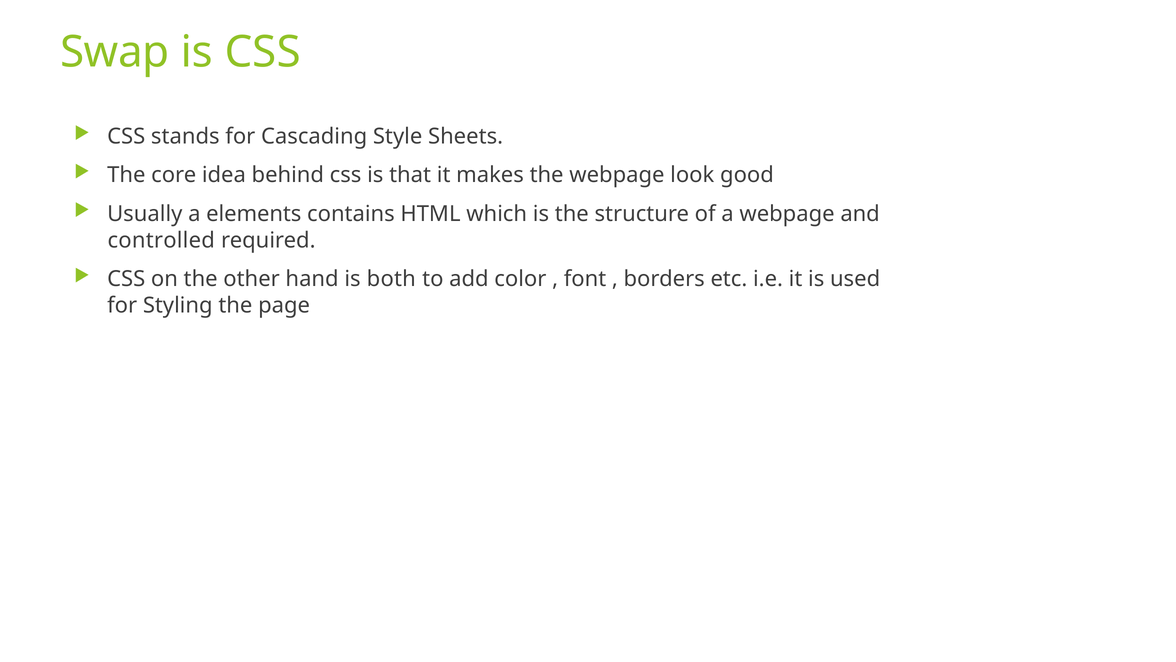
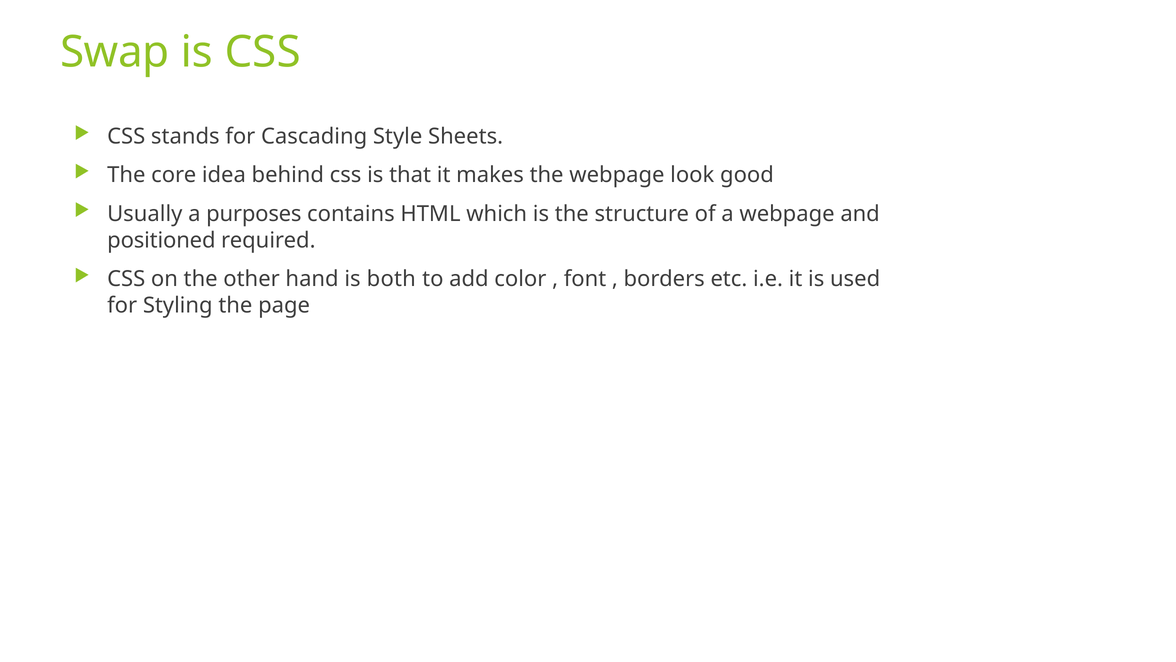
elements: elements -> purposes
controlled: controlled -> positioned
